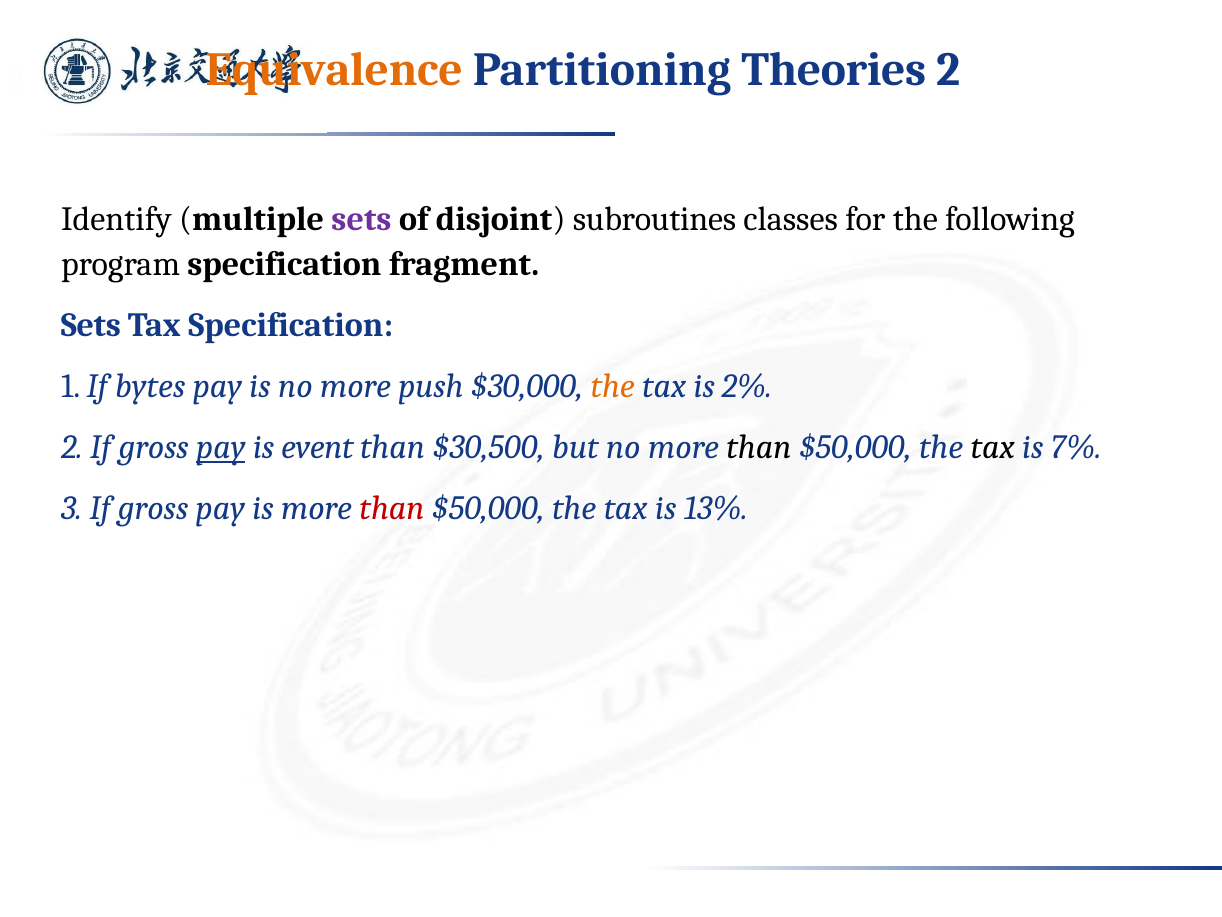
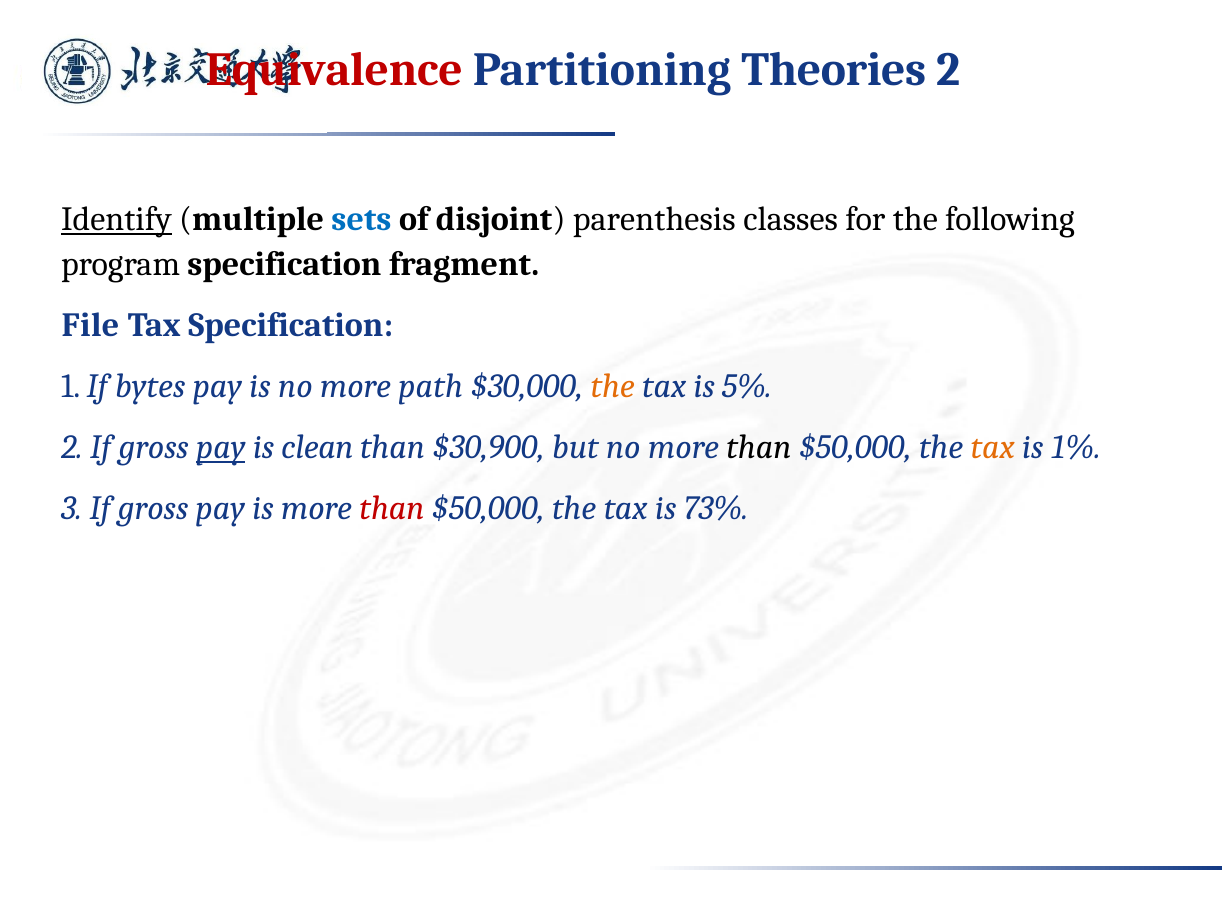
Equivalence colour: orange -> red
Identify underline: none -> present
sets at (361, 220) colour: purple -> blue
subroutines: subroutines -> parenthesis
Sets at (91, 325): Sets -> File
push: push -> path
2%: 2% -> 5%
event: event -> clean
$30,500: $30,500 -> $30,900
tax at (993, 447) colour: black -> orange
7%: 7% -> 1%
13%: 13% -> 73%
